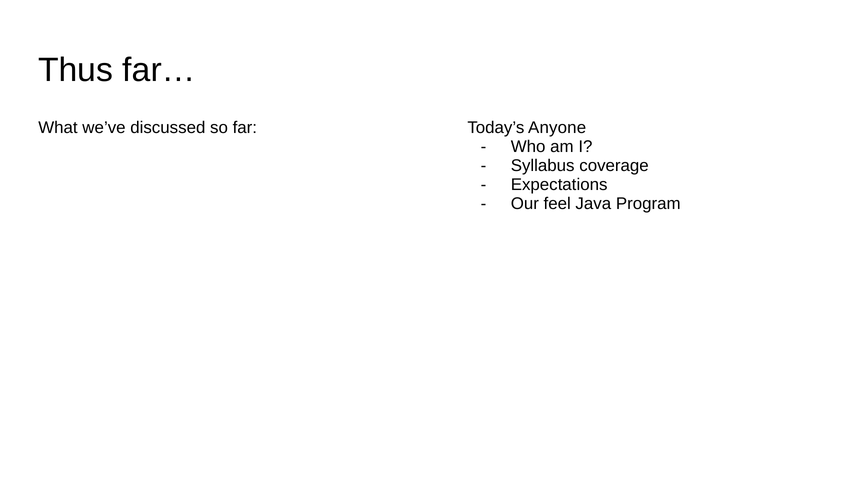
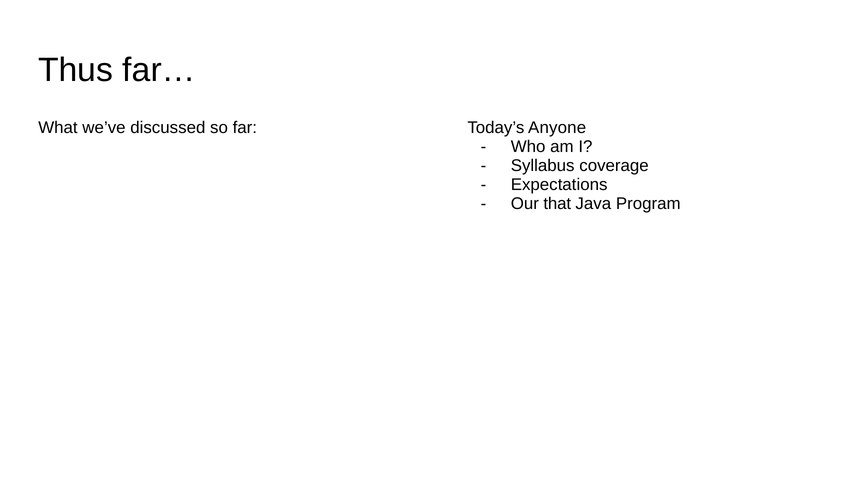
feel: feel -> that
